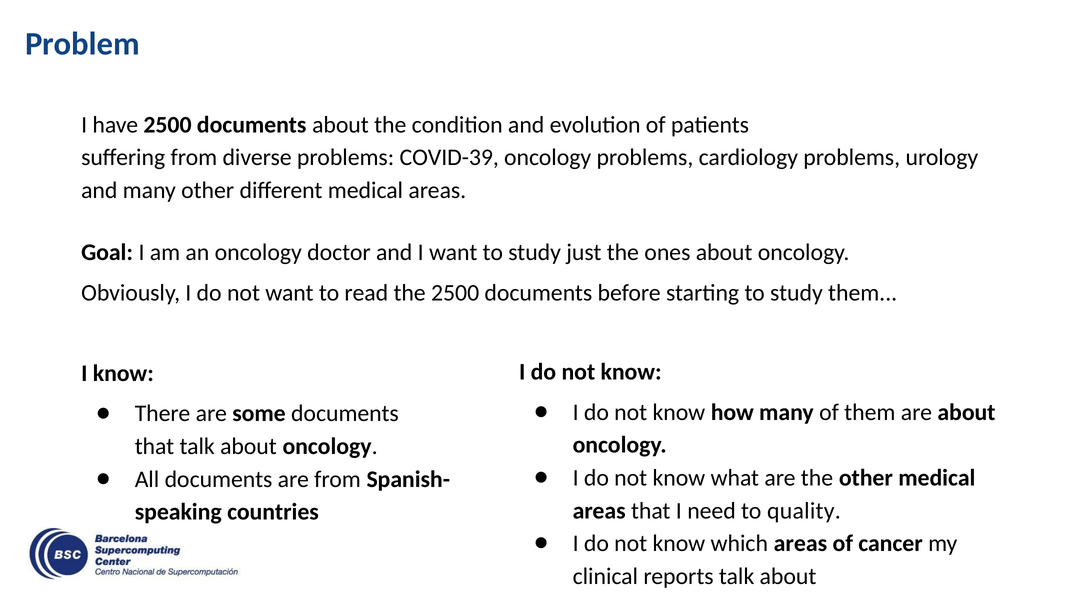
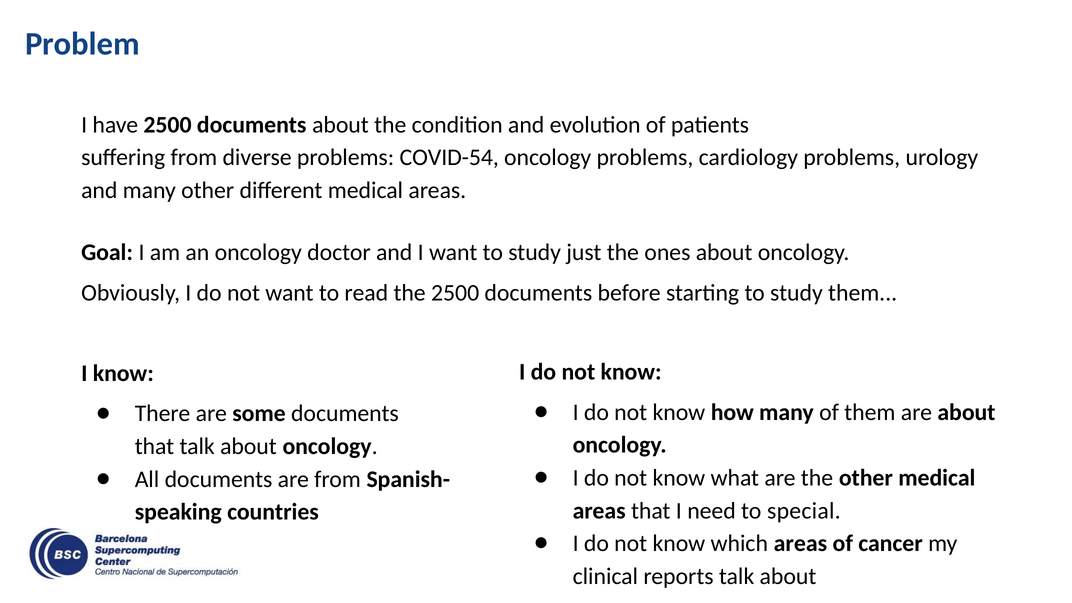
COVID-39: COVID-39 -> COVID-54
quality: quality -> special
